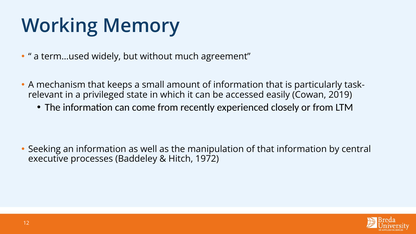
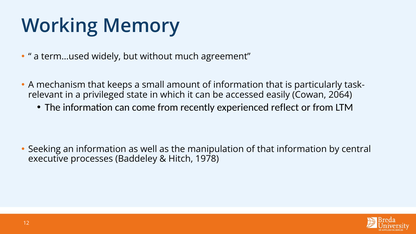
2019: 2019 -> 2064
closely: closely -> reflect
1972: 1972 -> 1978
